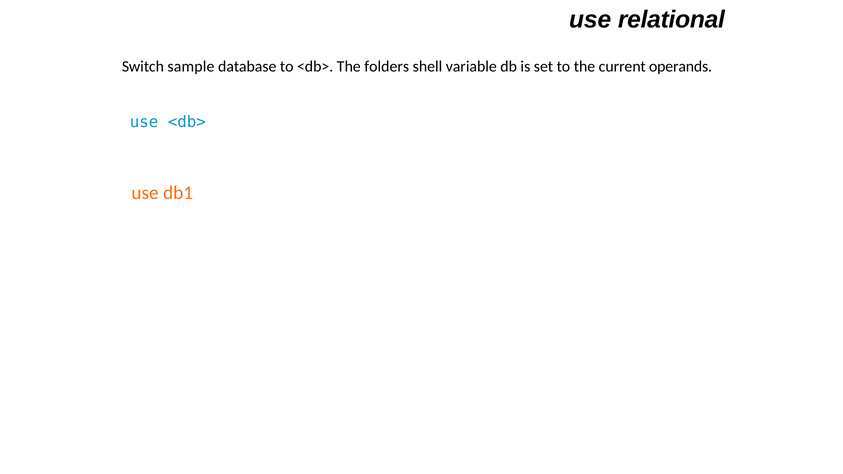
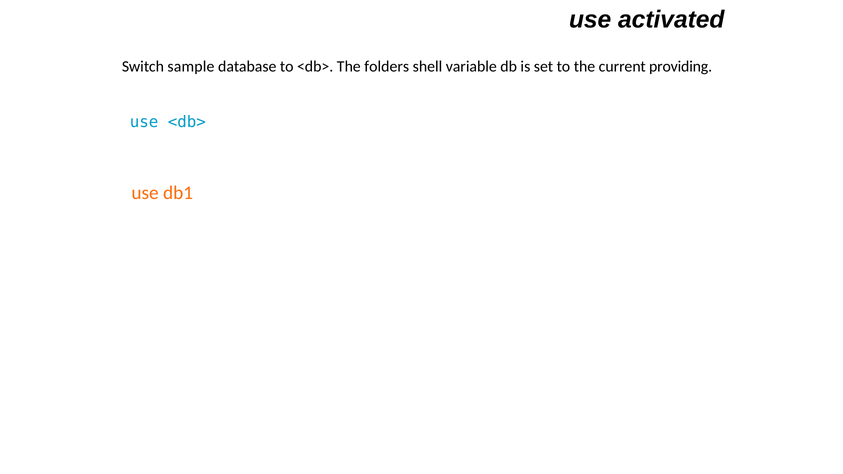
relational: relational -> activated
operands: operands -> providing
